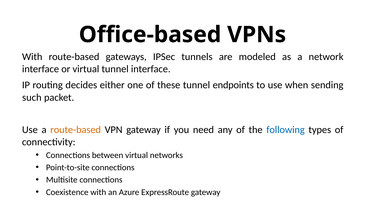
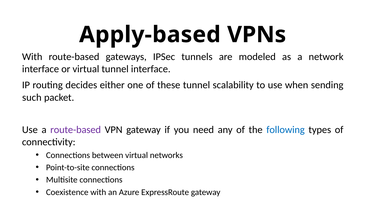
Office-based: Office-based -> Apply-based
endpoints: endpoints -> scalability
route-based at (76, 130) colour: orange -> purple
